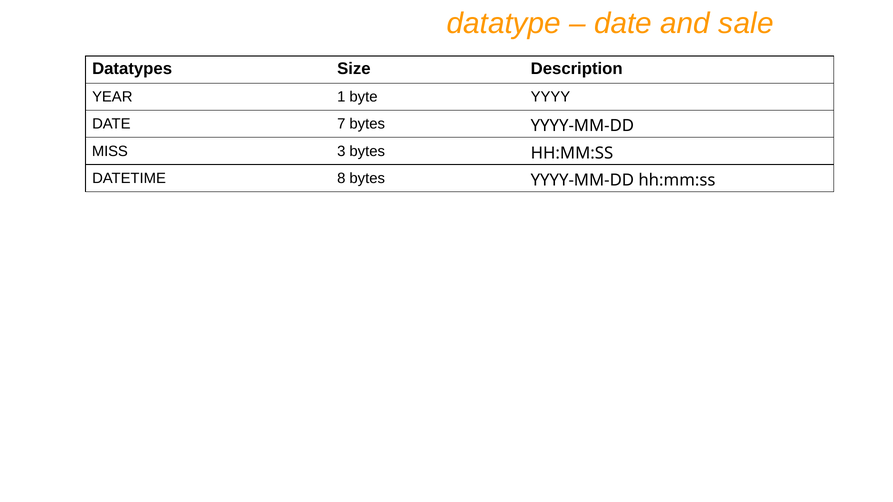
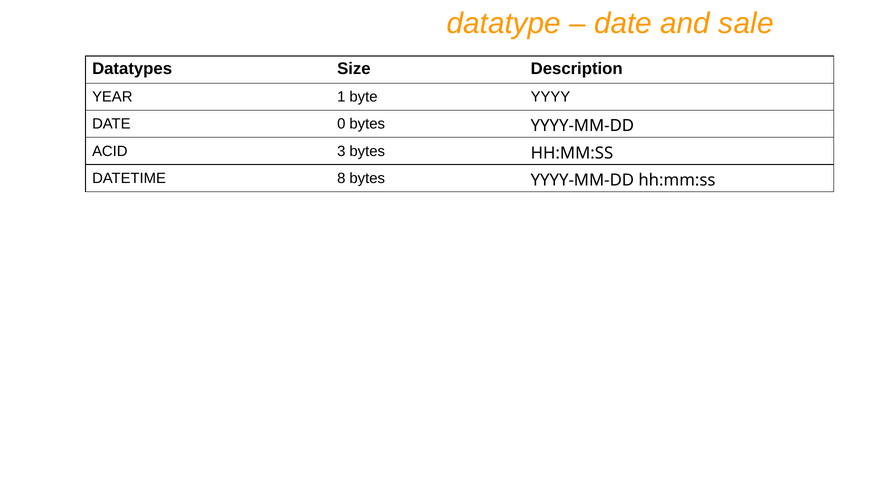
7: 7 -> 0
MISS: MISS -> ACID
